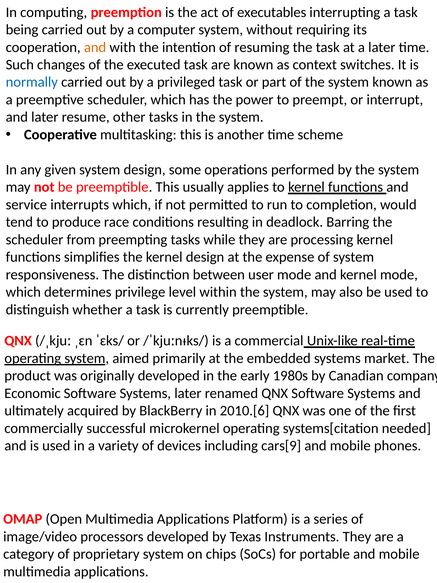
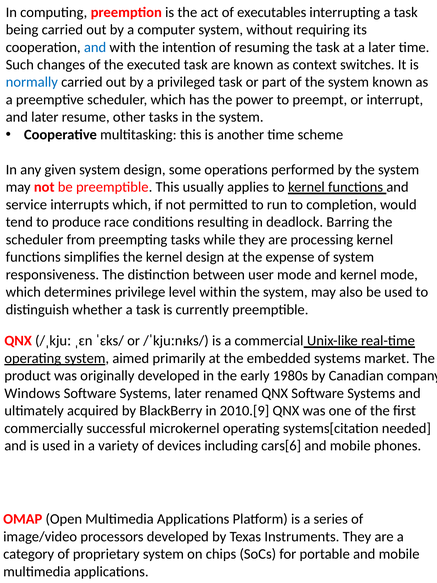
and at (95, 47) colour: orange -> blue
Economic: Economic -> Windows
2010.[6: 2010.[6 -> 2010.[9
cars[9: cars[9 -> cars[6
